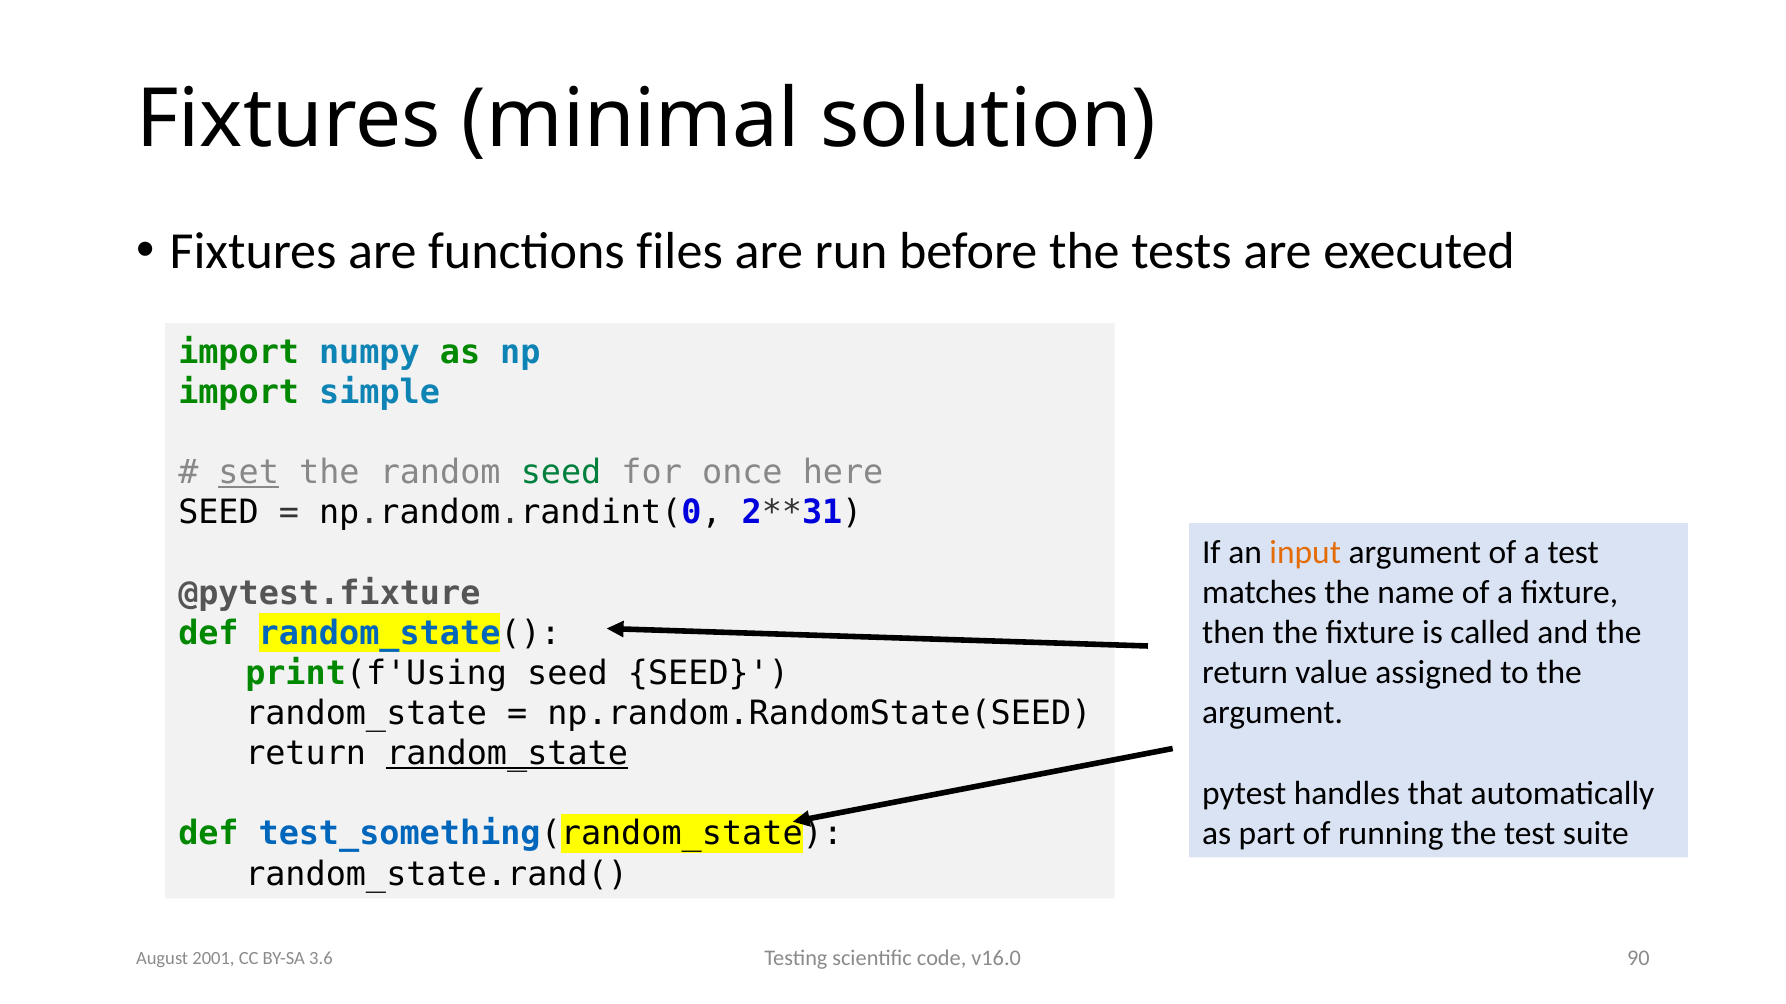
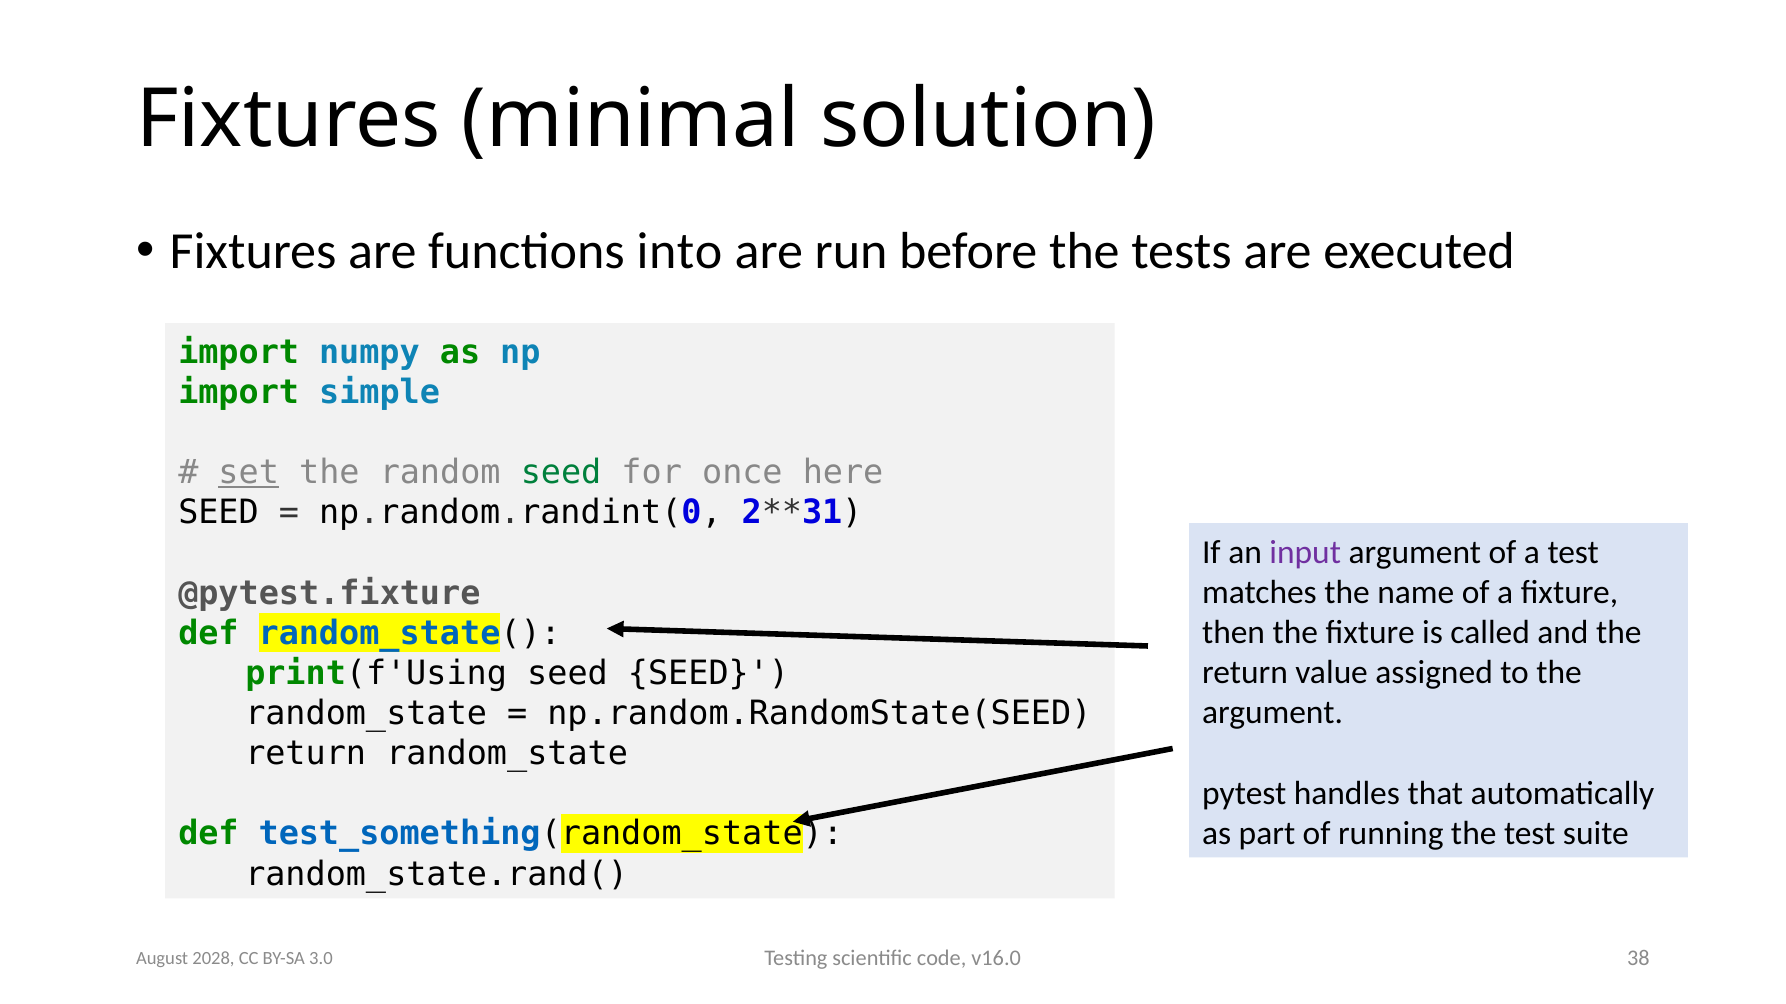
files: files -> into
input colour: orange -> purple
random_state at (507, 754) underline: present -> none
90: 90 -> 38
2001: 2001 -> 2028
3.6: 3.6 -> 3.0
